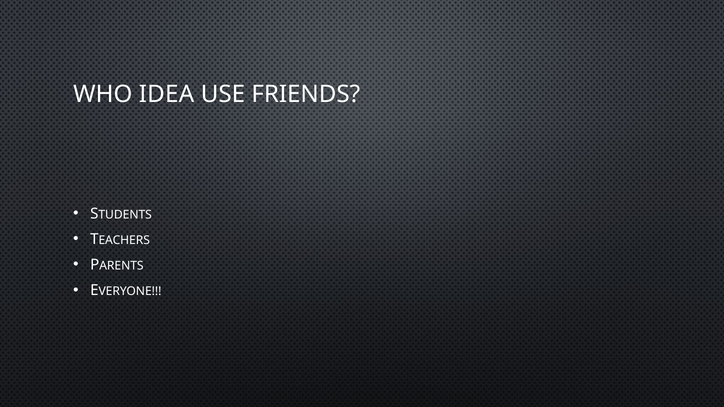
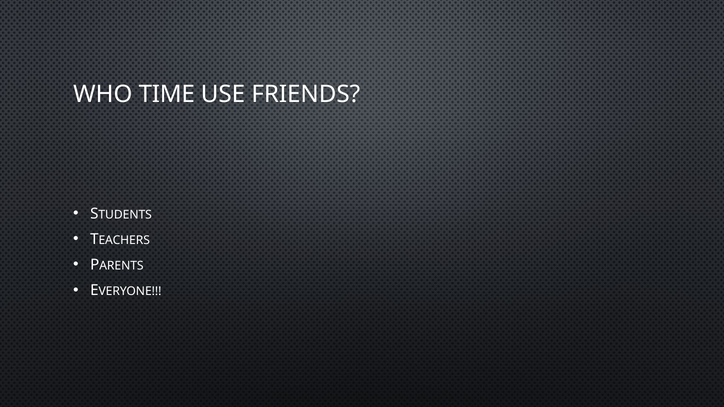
IDEA: IDEA -> TIME
